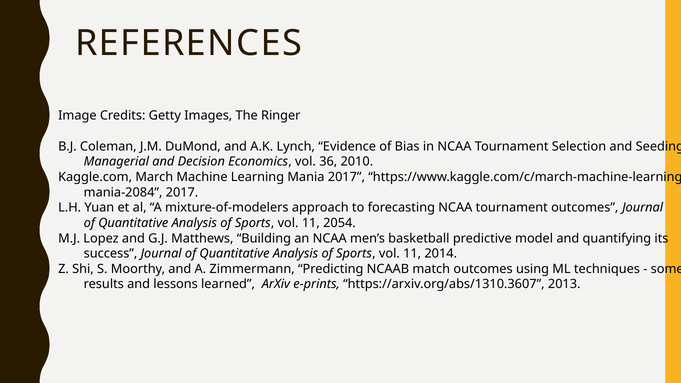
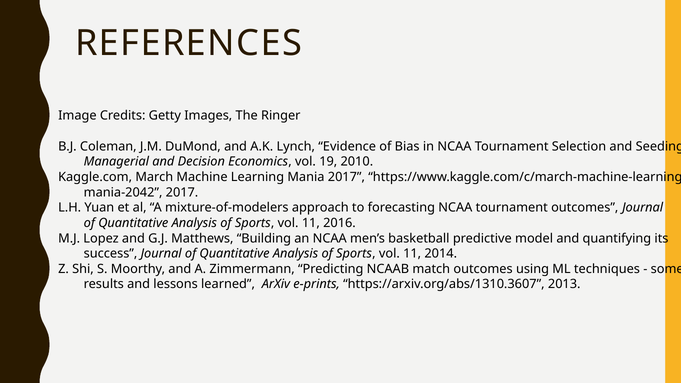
36: 36 -> 19
mania-2084: mania-2084 -> mania-2042
2054: 2054 -> 2016
